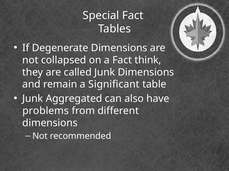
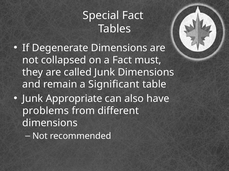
think: think -> must
Aggregated: Aggregated -> Appropriate
